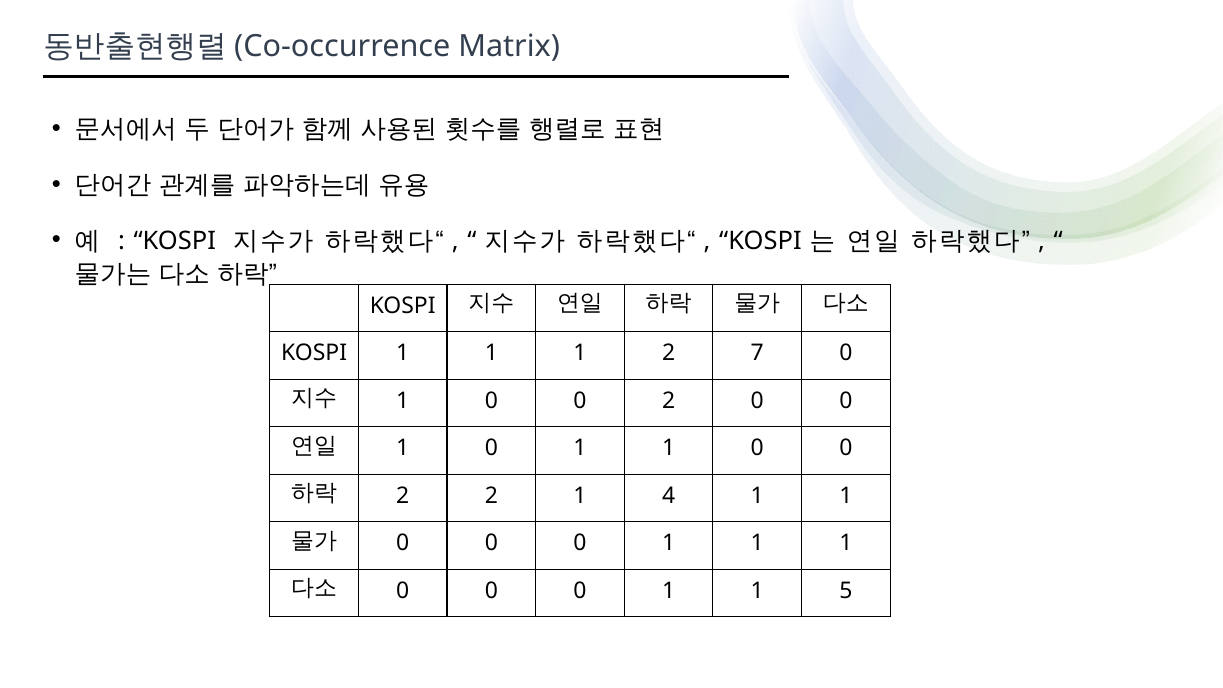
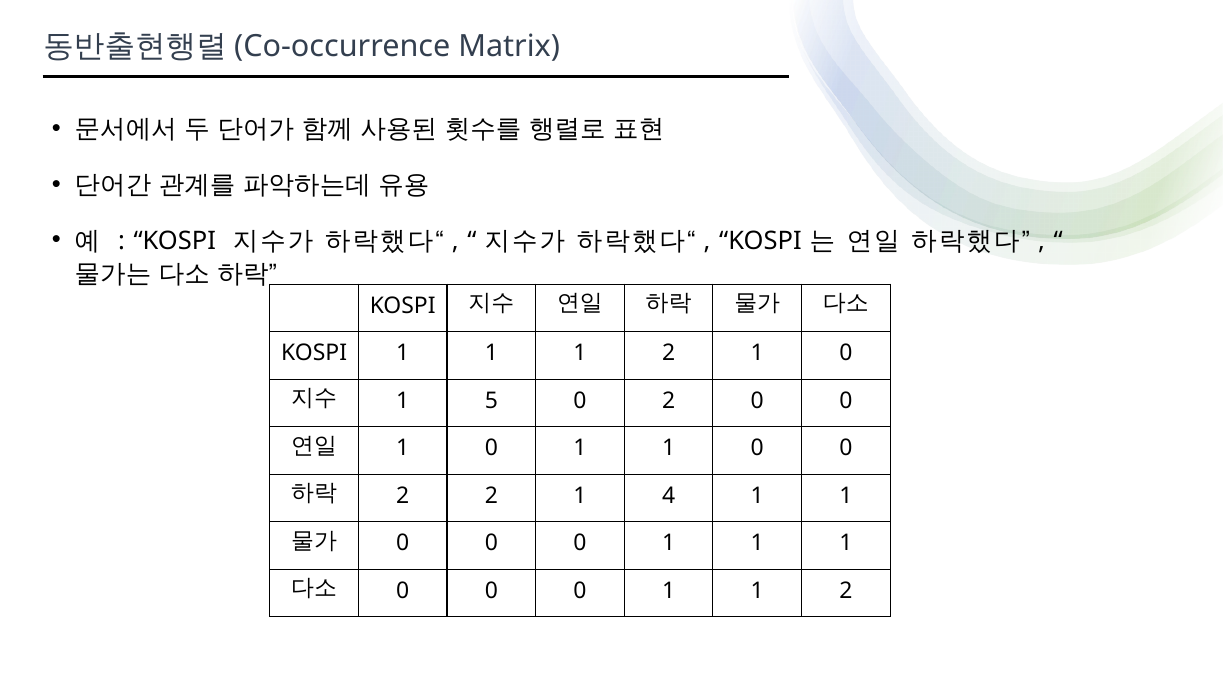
1 2 7: 7 -> 1
0 at (491, 401): 0 -> 5
0 1 1 5: 5 -> 2
